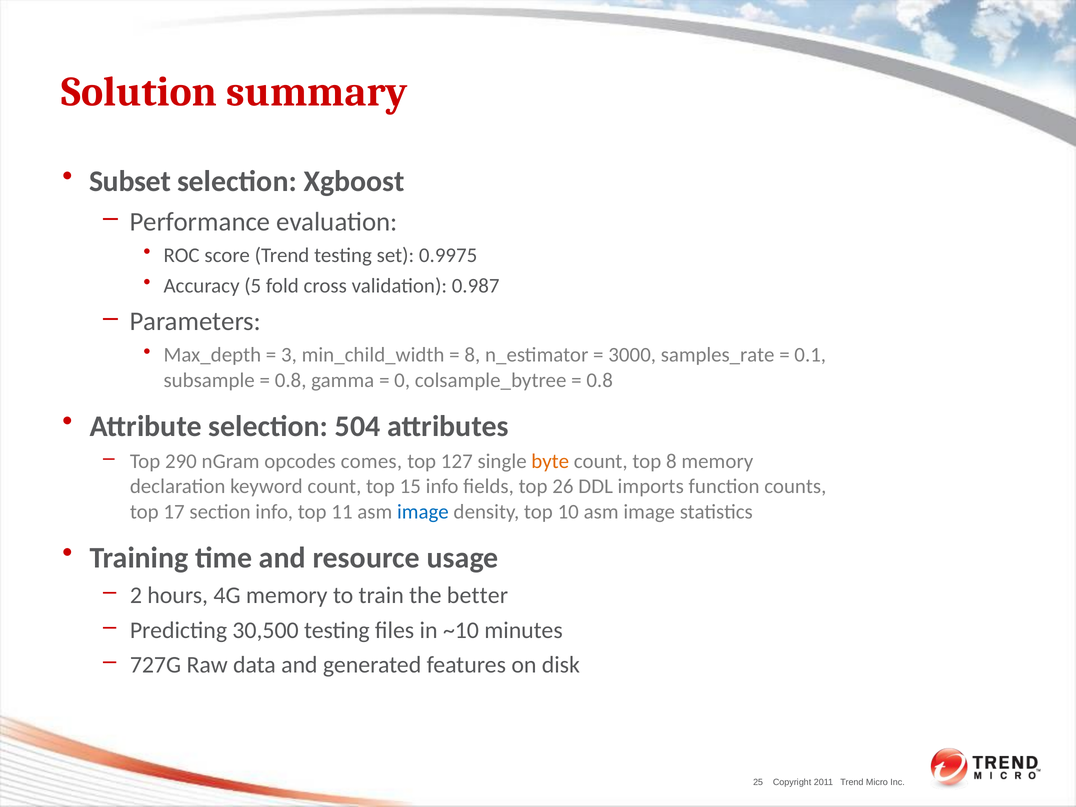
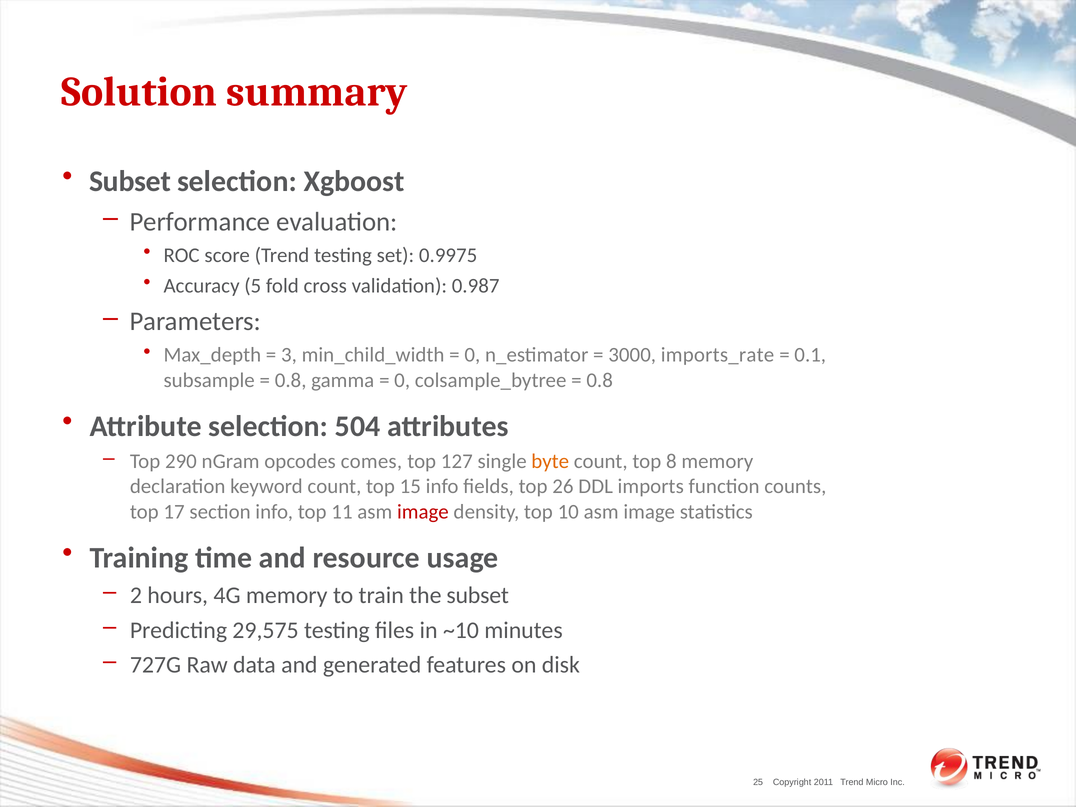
8 at (472, 355): 8 -> 0
samples_rate: samples_rate -> imports_rate
image at (423, 512) colour: blue -> red
the better: better -> subset
30,500: 30,500 -> 29,575
